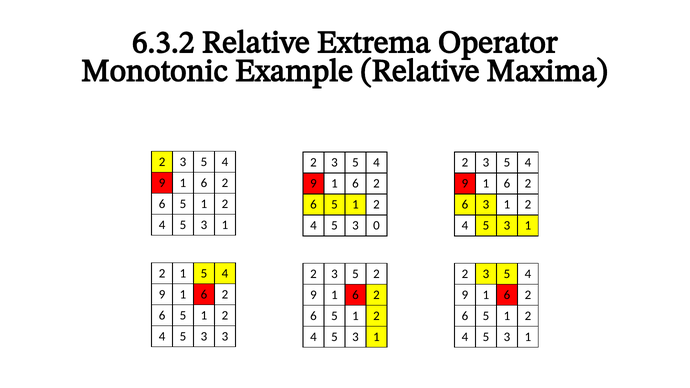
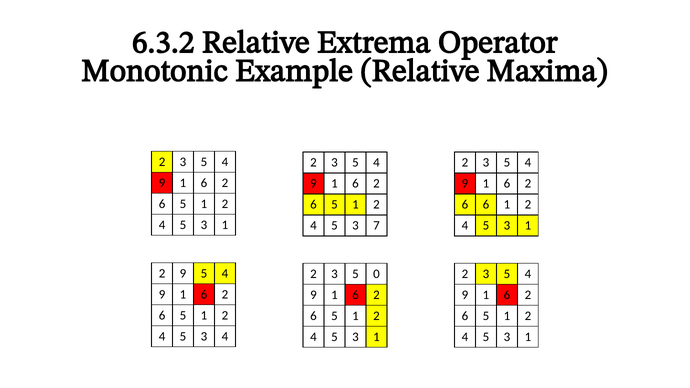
6 3: 3 -> 6
0: 0 -> 7
2 1: 1 -> 9
5 2: 2 -> 0
3 3: 3 -> 4
